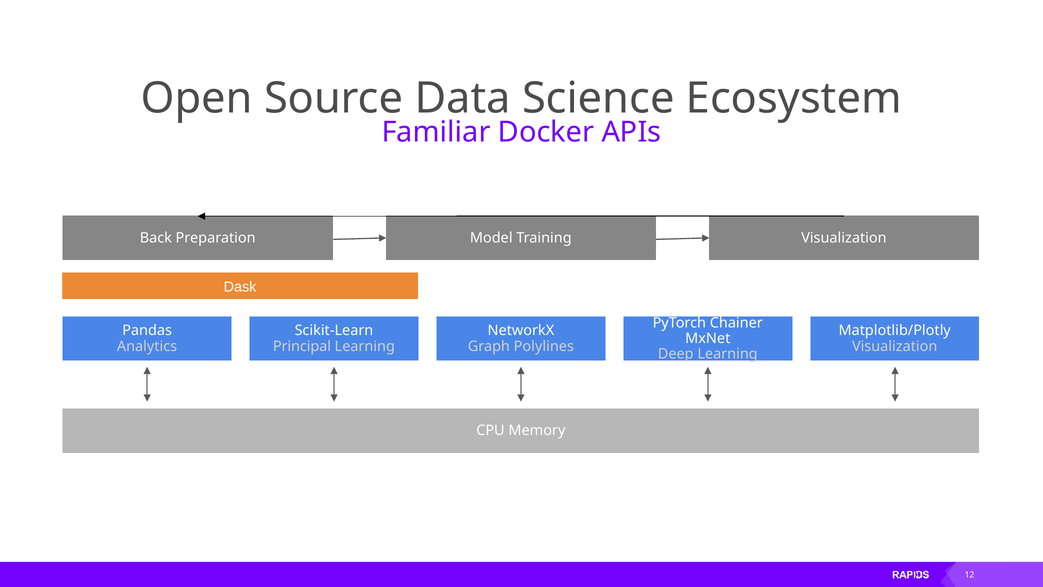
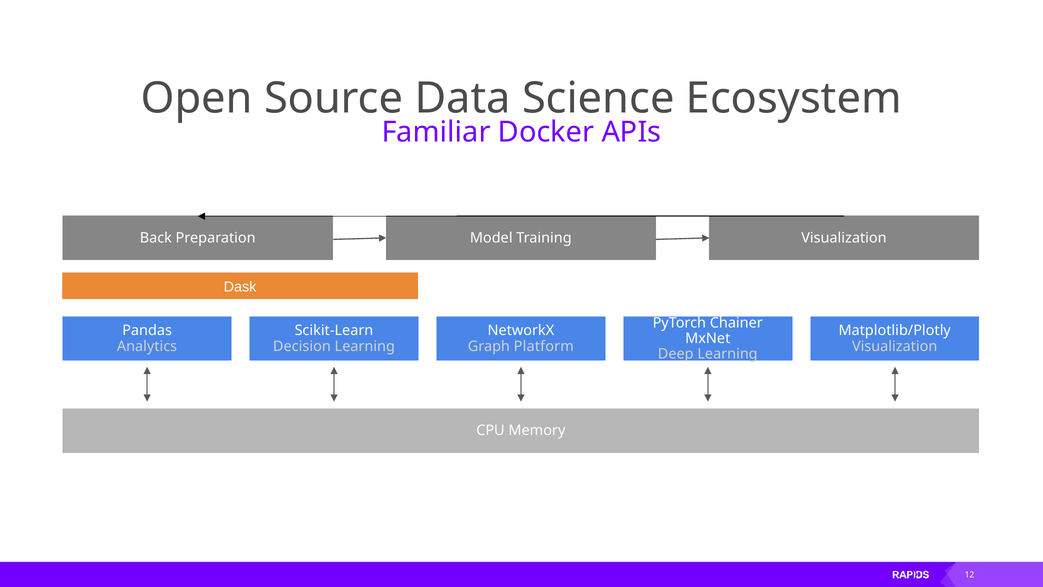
Principal: Principal -> Decision
Polylines: Polylines -> Platform
